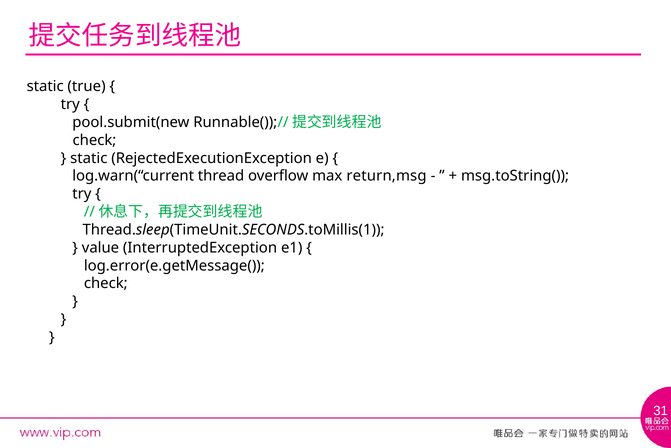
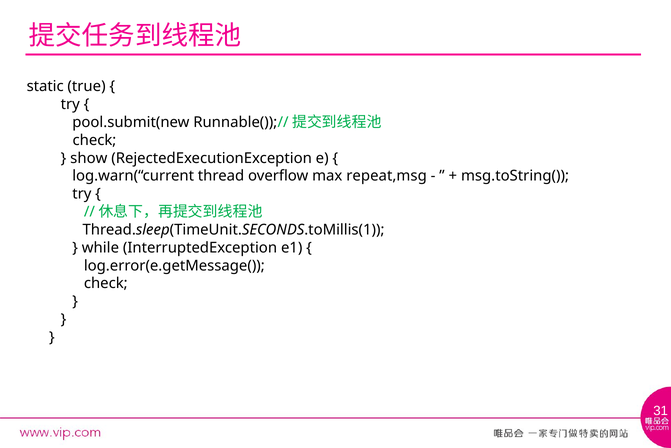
static at (89, 158): static -> show
return,msg: return,msg -> repeat,msg
value: value -> while
